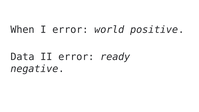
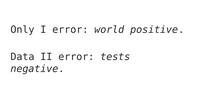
When: When -> Only
ready: ready -> tests
